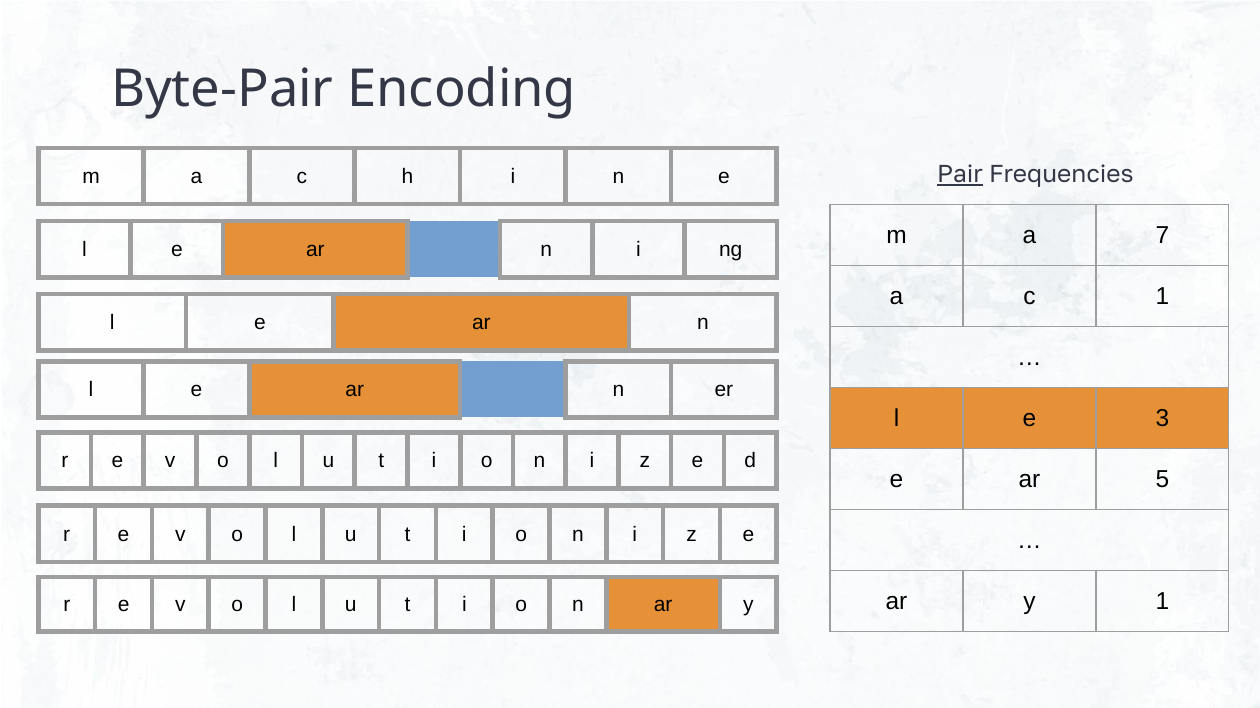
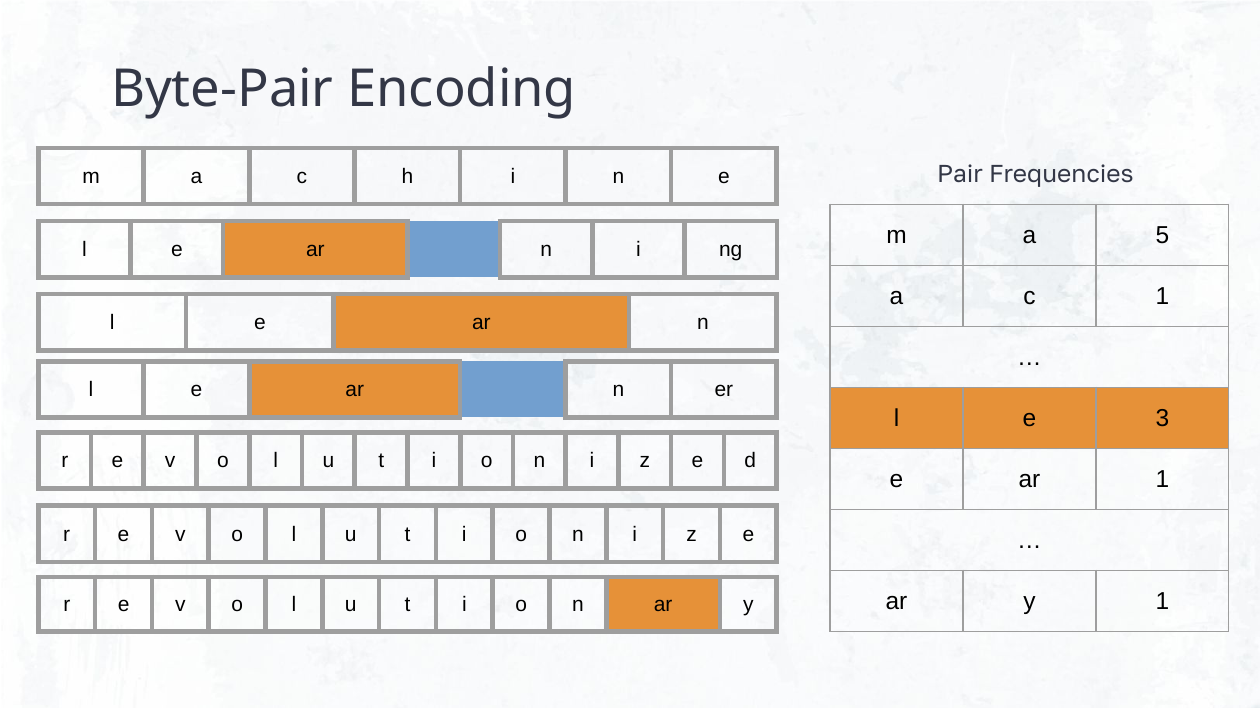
Pair underline: present -> none
7: 7 -> 5
ar 5: 5 -> 1
